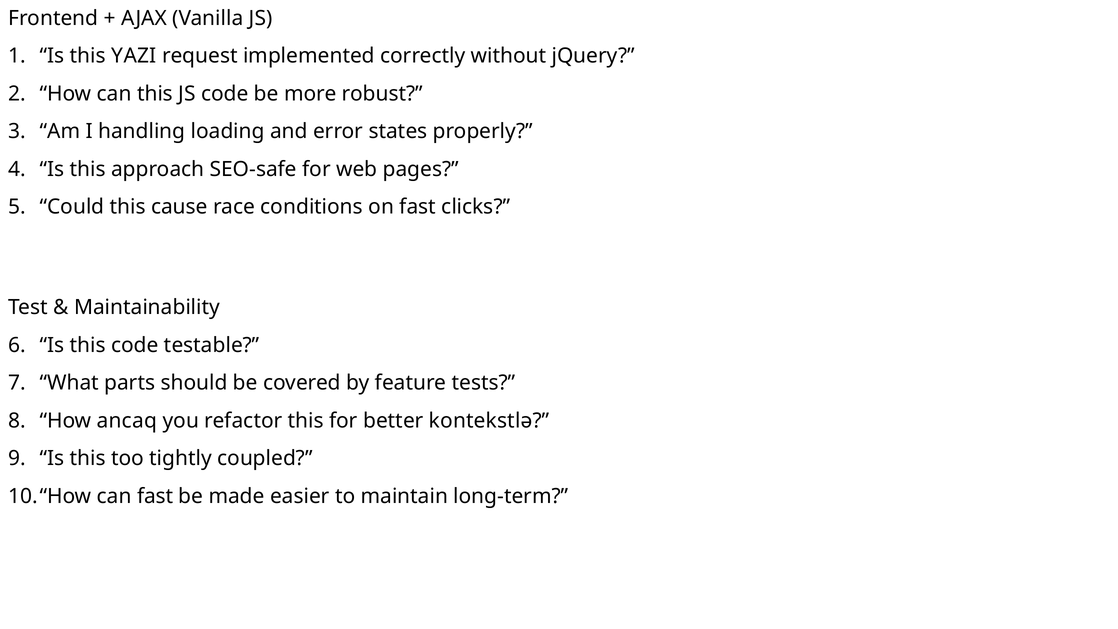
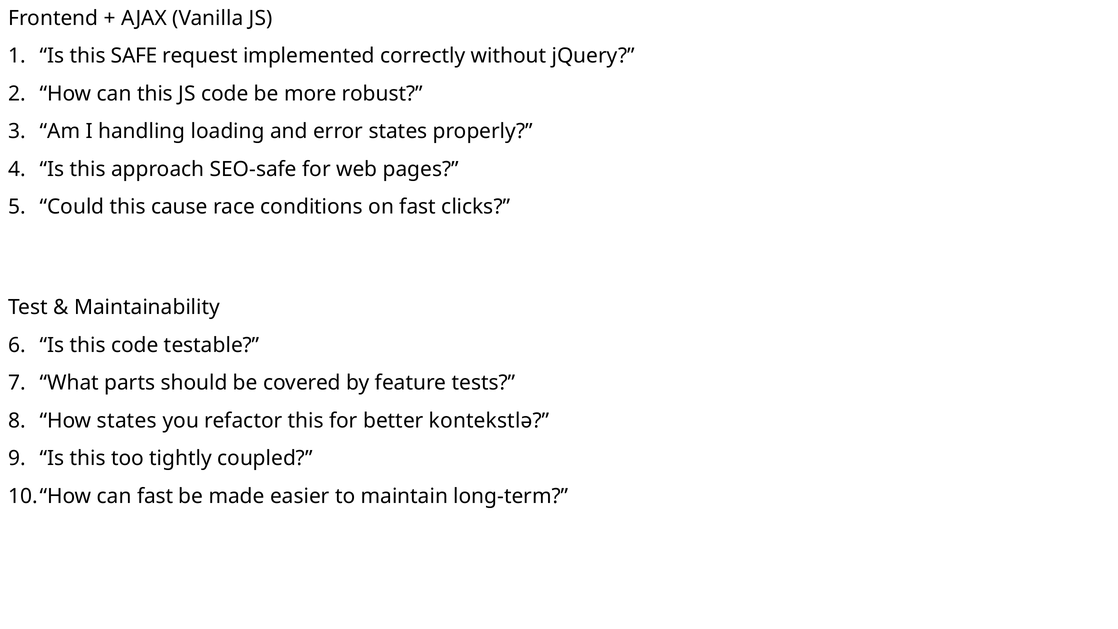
YAZI: YAZI -> SAFE
How ancaq: ancaq -> states
